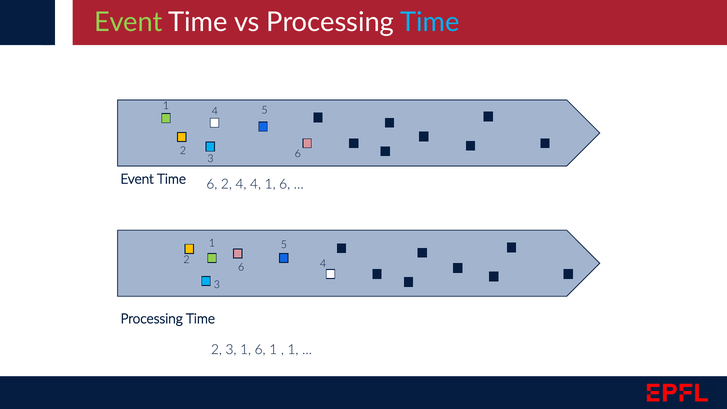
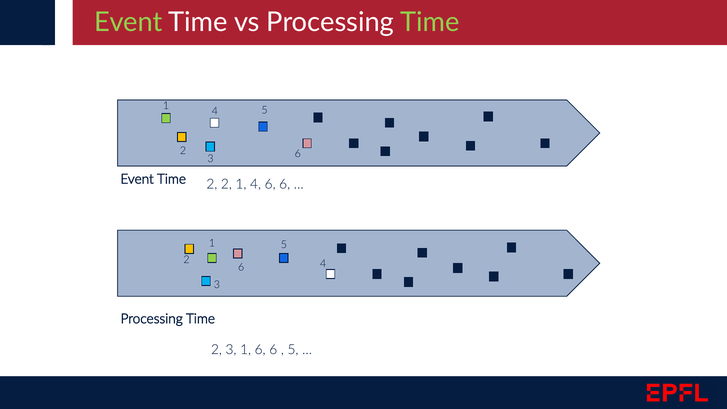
Time at (430, 22) colour: light blue -> light green
6 at (212, 184): 6 -> 2
2 4: 4 -> 1
4 1: 1 -> 6
1 6 1: 1 -> 6
1 at (293, 350): 1 -> 5
